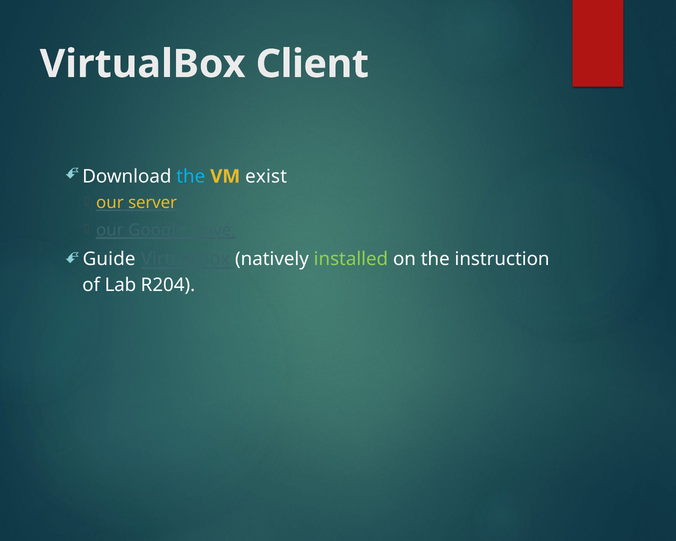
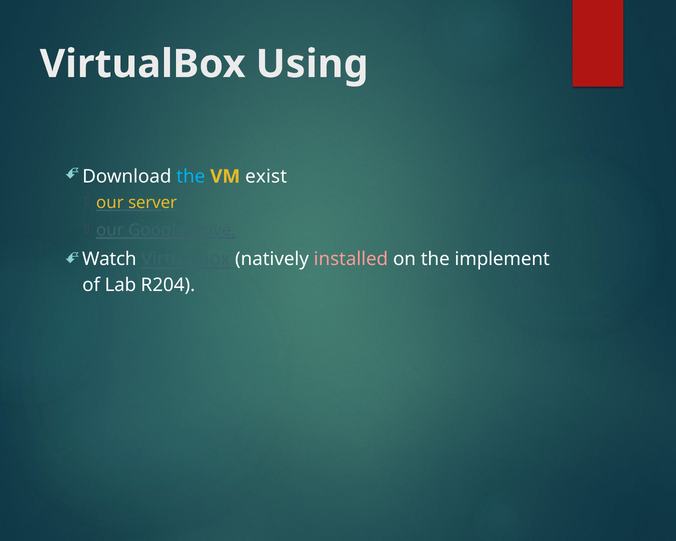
Client: Client -> Using
Guide: Guide -> Watch
installed colour: light green -> pink
instruction: instruction -> implement
